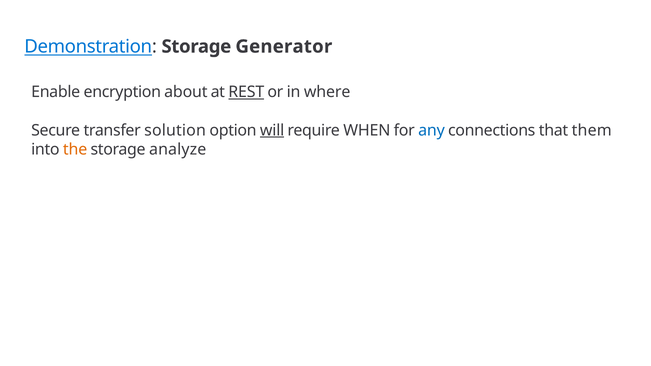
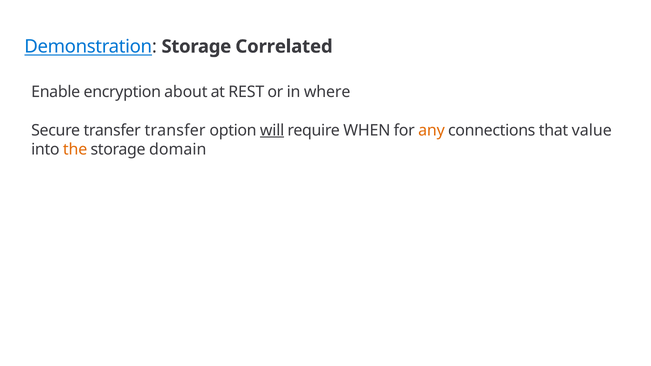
Generator: Generator -> Correlated
REST underline: present -> none
transfer solution: solution -> transfer
any colour: blue -> orange
them: them -> value
analyze: analyze -> domain
